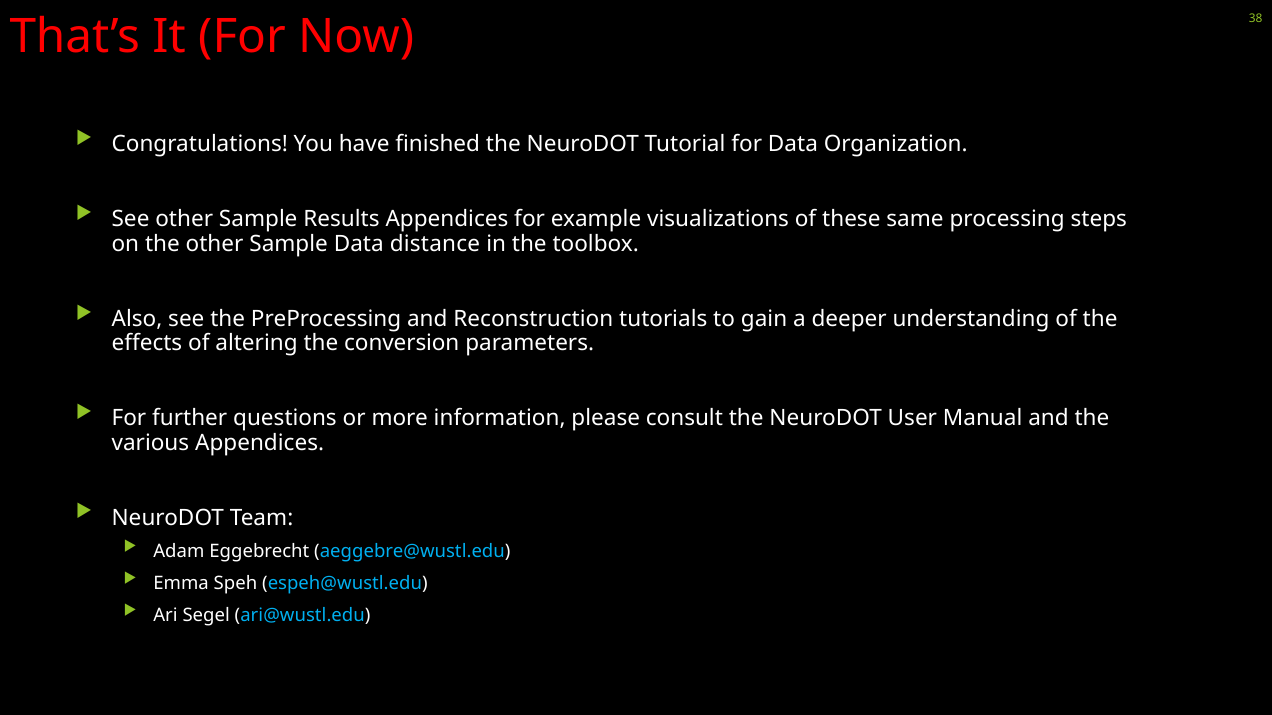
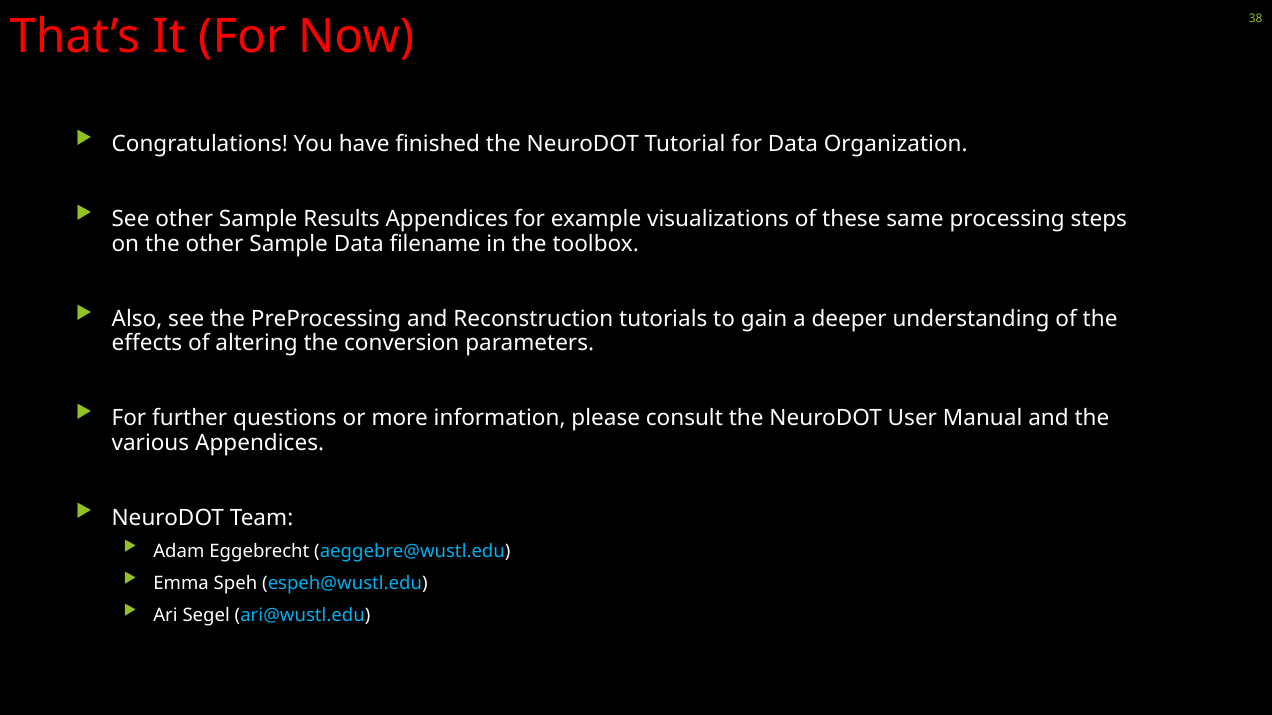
distance: distance -> filename
